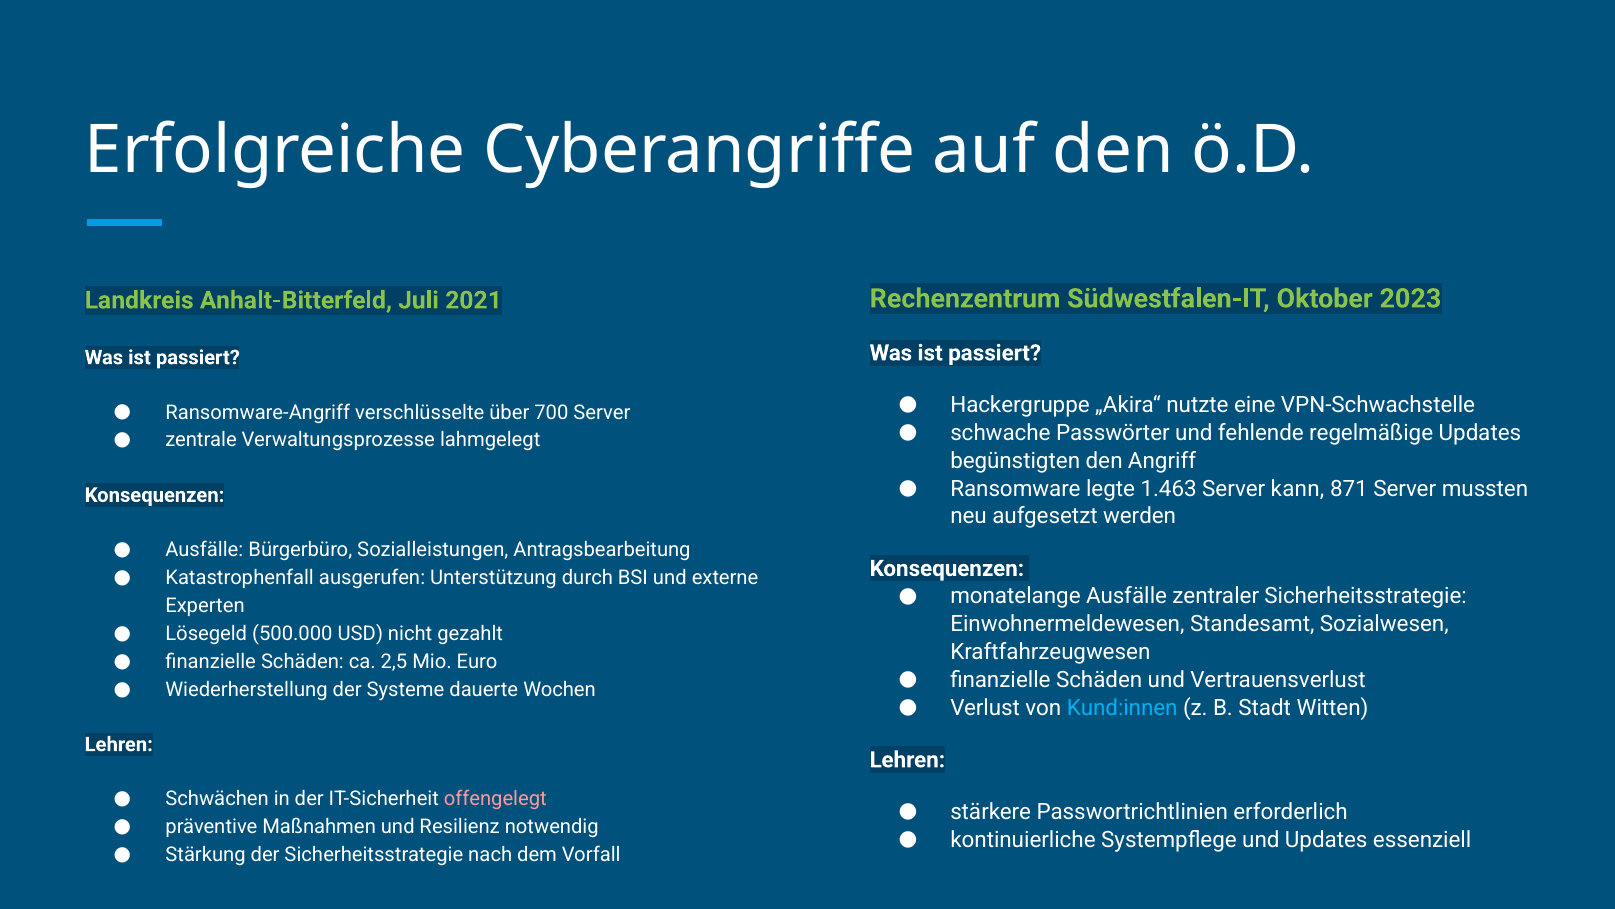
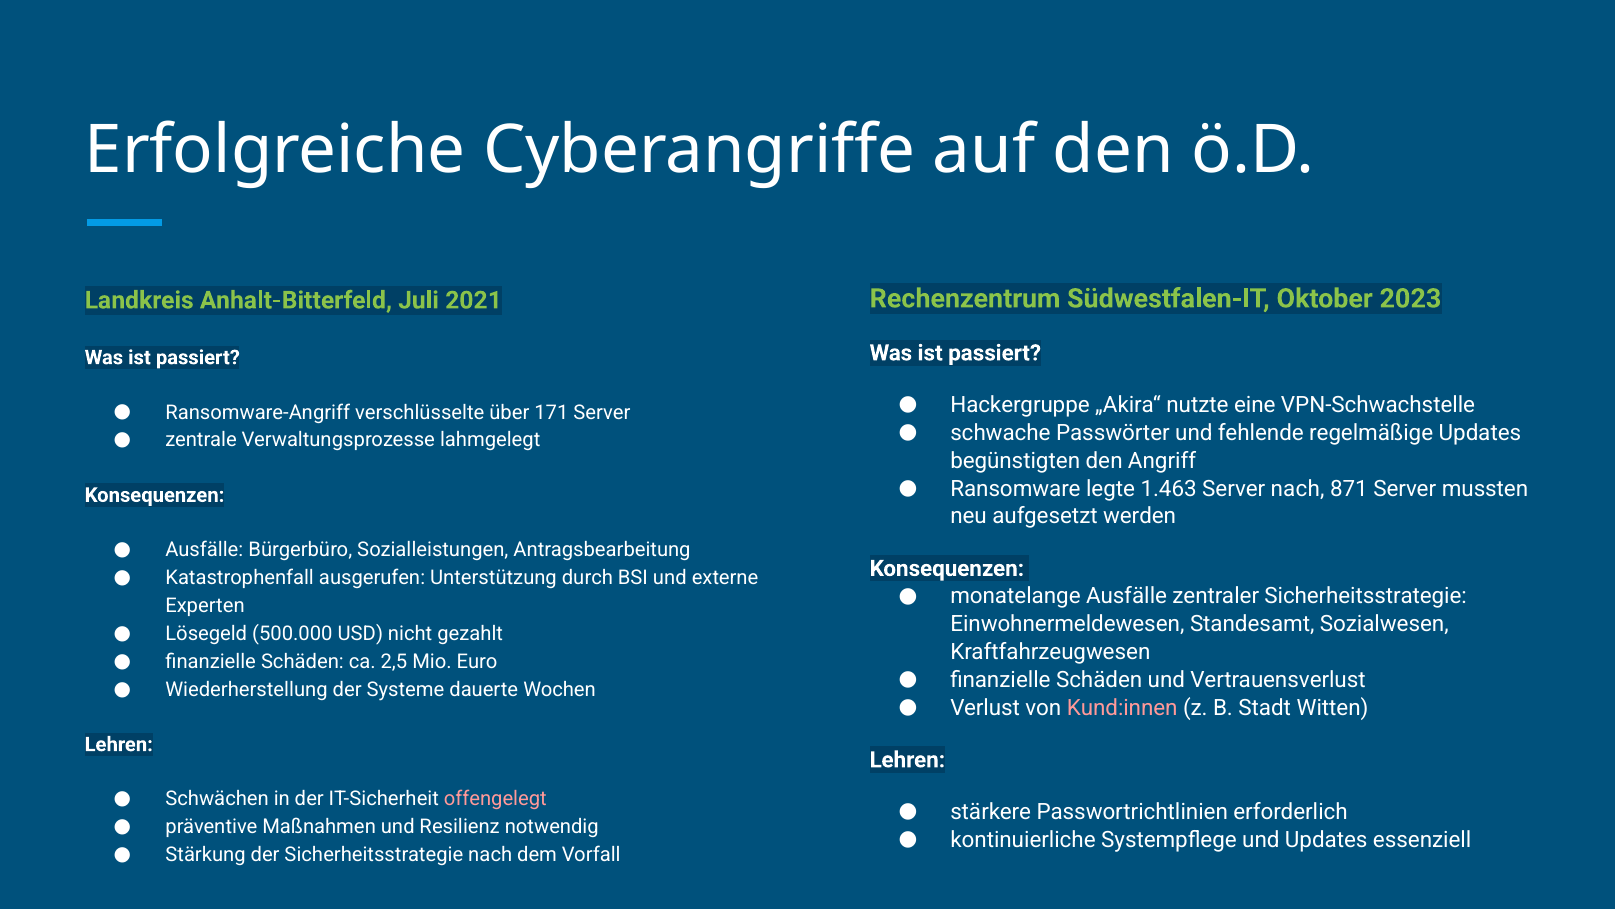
700: 700 -> 171
Server kann: kann -> nach
Kund:innen colour: light blue -> pink
